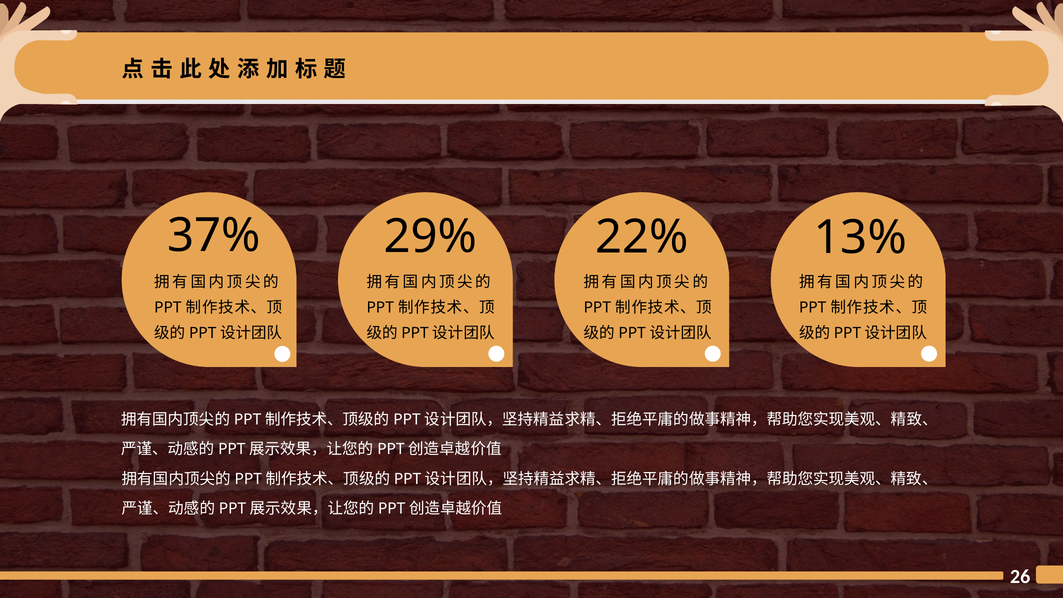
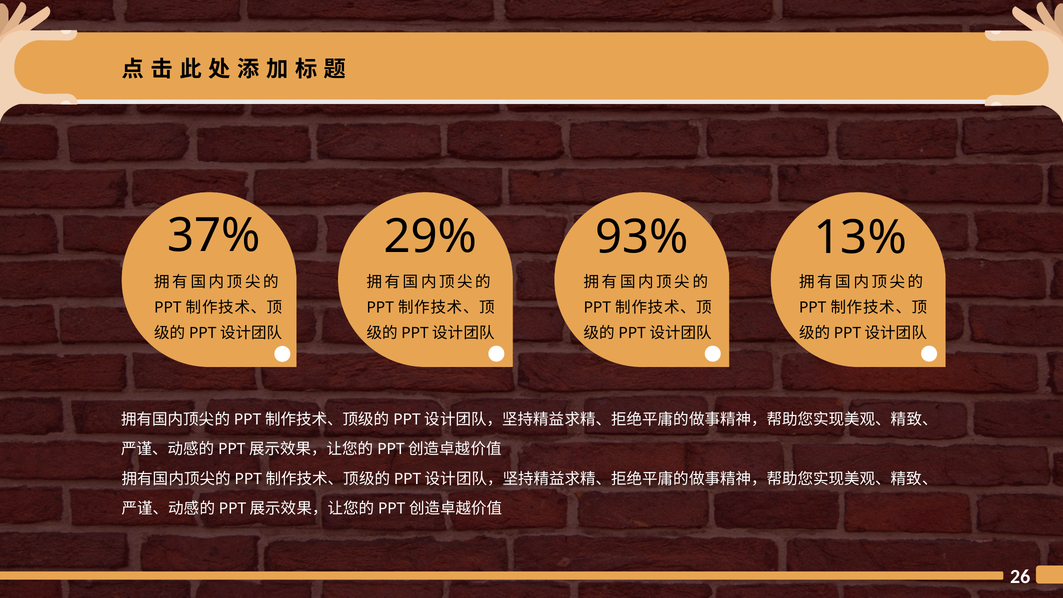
22%: 22% -> 93%
